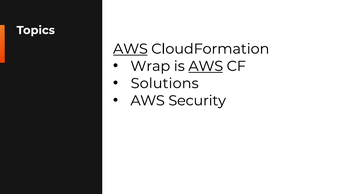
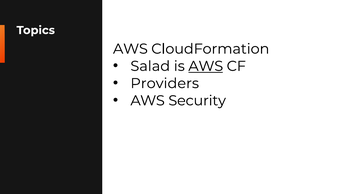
AWS at (130, 49) underline: present -> none
Wrap: Wrap -> Salad
Solutions: Solutions -> Providers
